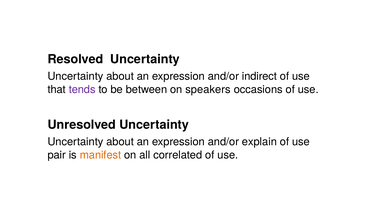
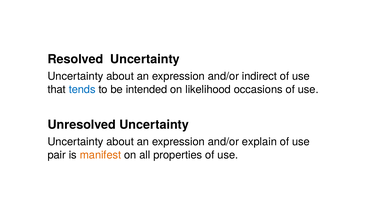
tends colour: purple -> blue
between: between -> intended
speakers: speakers -> likelihood
correlated: correlated -> properties
